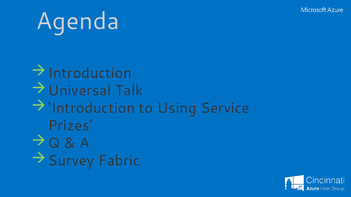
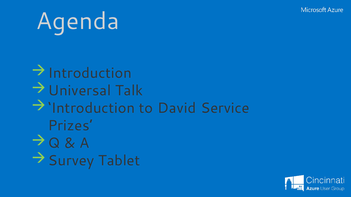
Using: Using -> David
Fabric: Fabric -> Tablet
